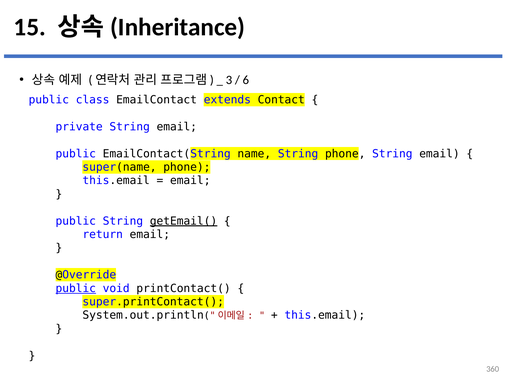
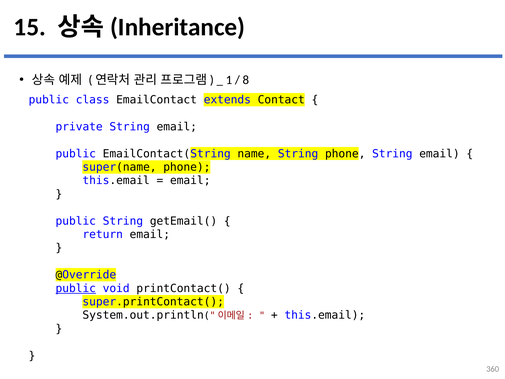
3: 3 -> 1
6: 6 -> 8
getEmail( underline: present -> none
